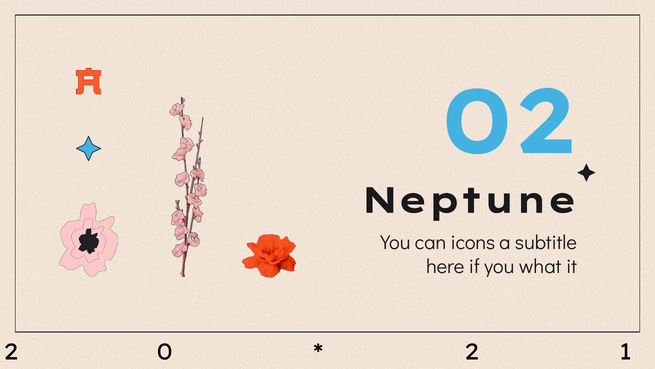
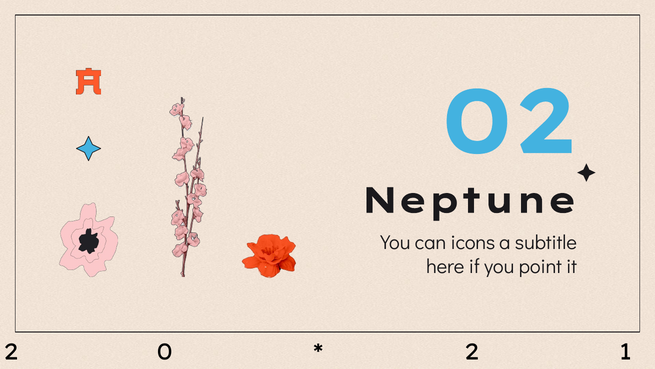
what: what -> point
